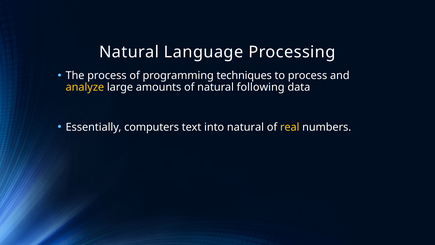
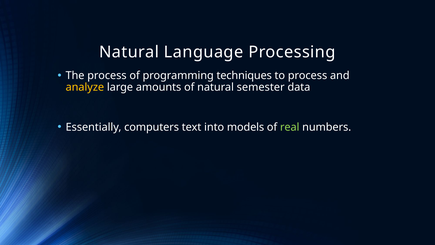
following: following -> semester
into natural: natural -> models
real colour: yellow -> light green
